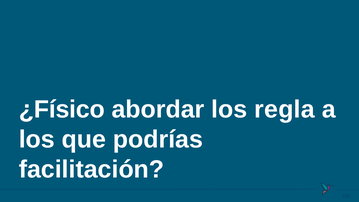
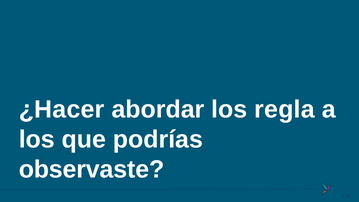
¿Físico: ¿Físico -> ¿Hacer
facilitación: facilitación -> observaste
